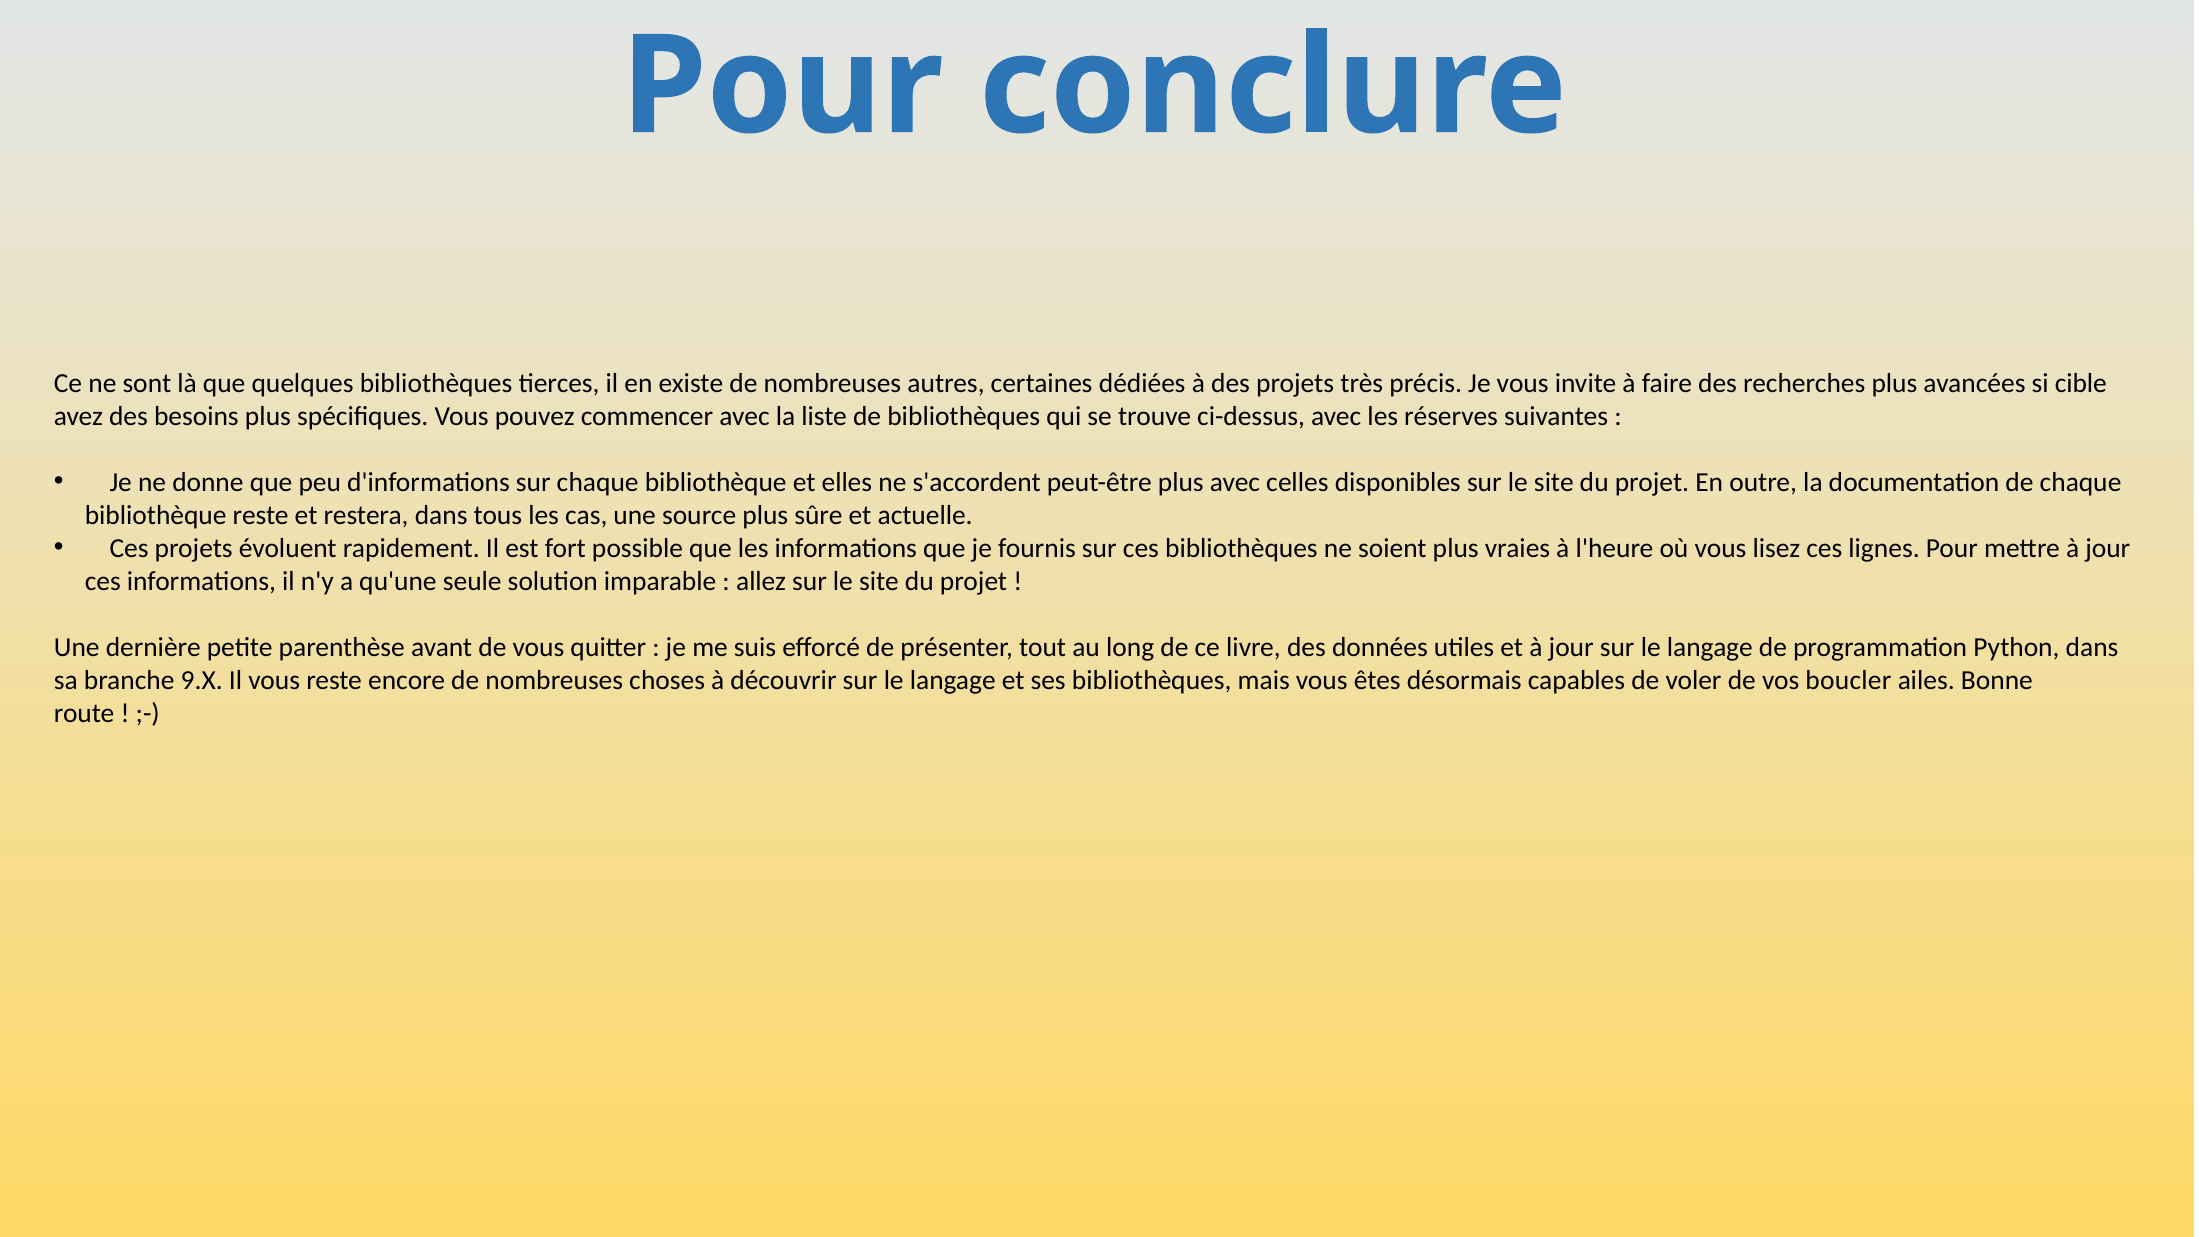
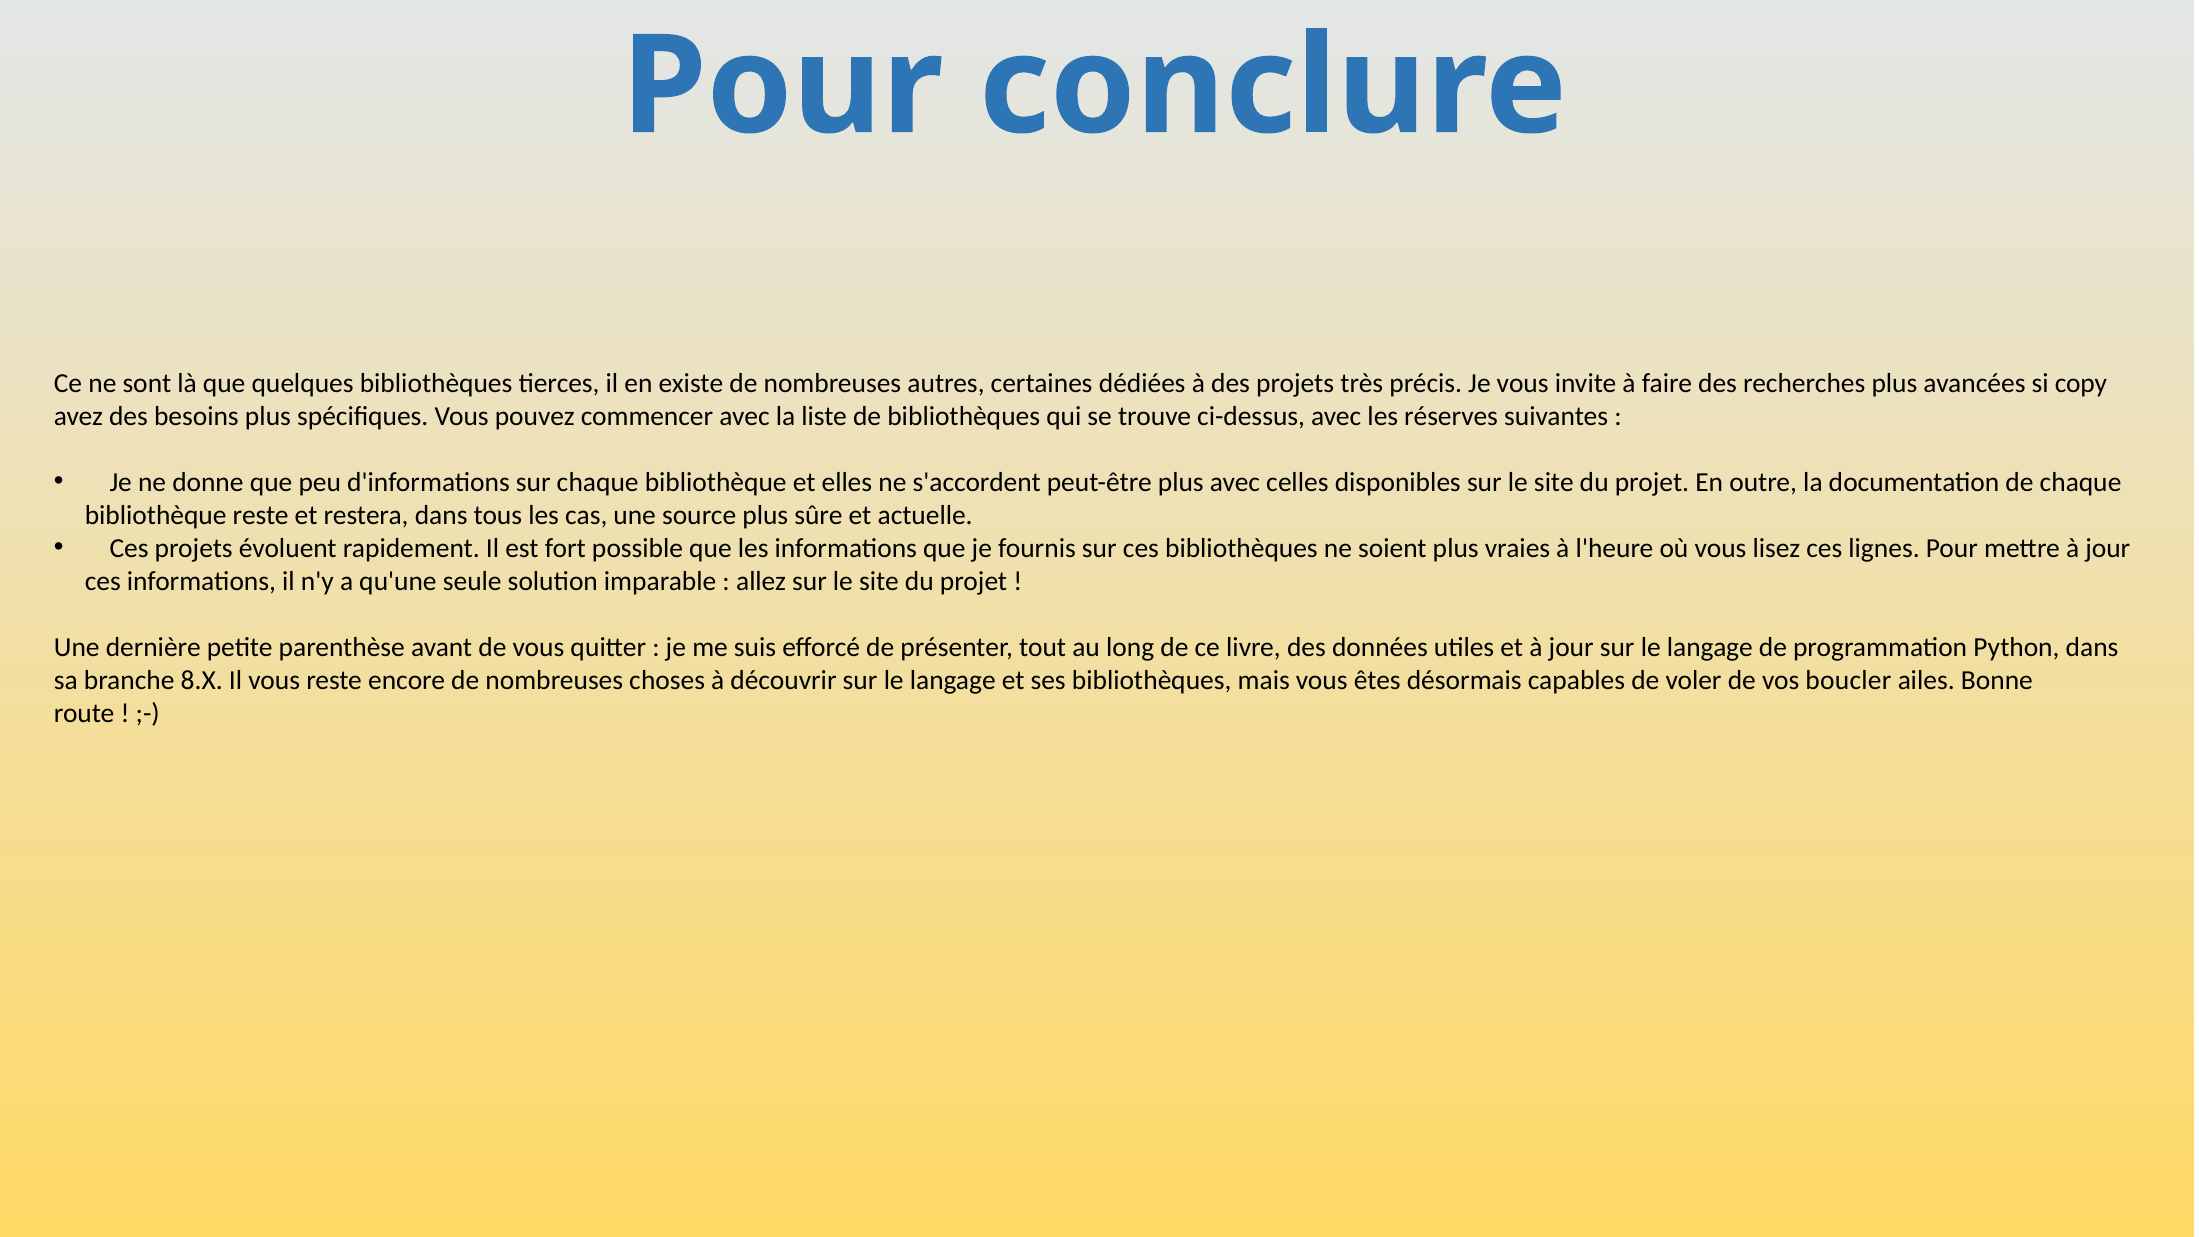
cible: cible -> copy
9.X: 9.X -> 8.X
